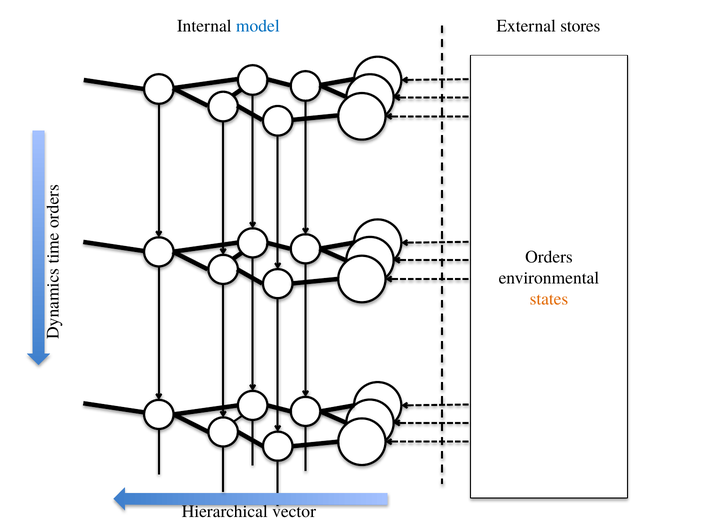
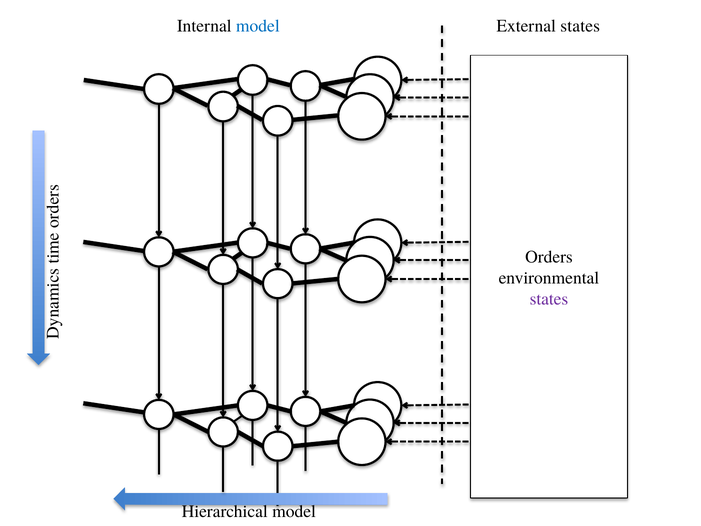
External stores: stores -> states
states at (549, 299) colour: orange -> purple
Hierarchical vector: vector -> model
